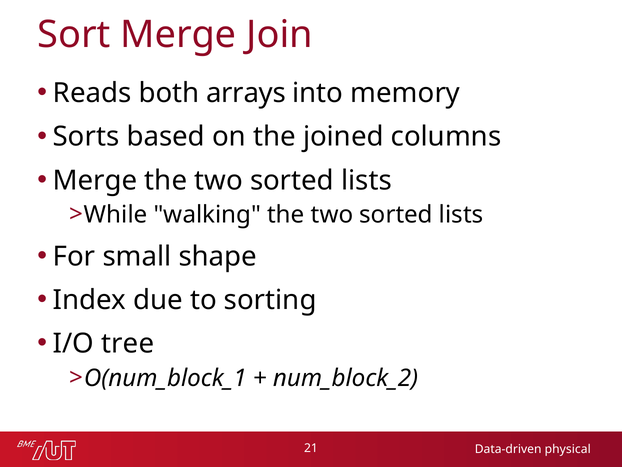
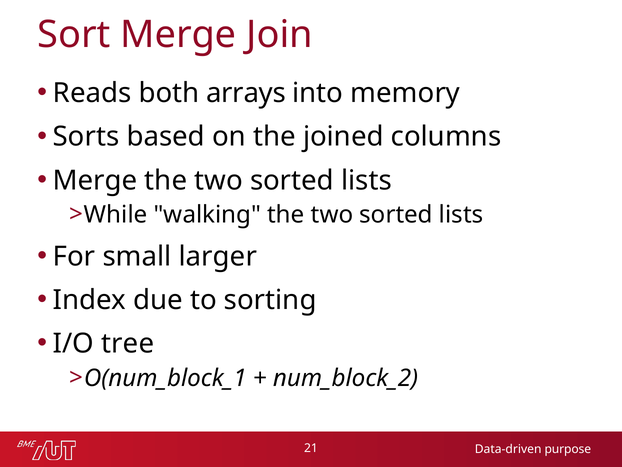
shape: shape -> larger
physical: physical -> purpose
